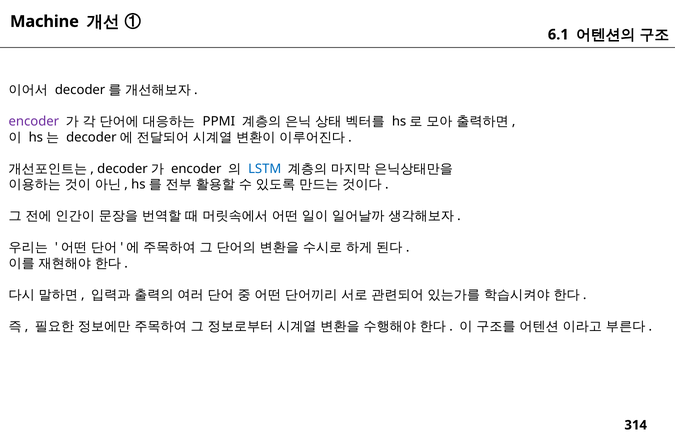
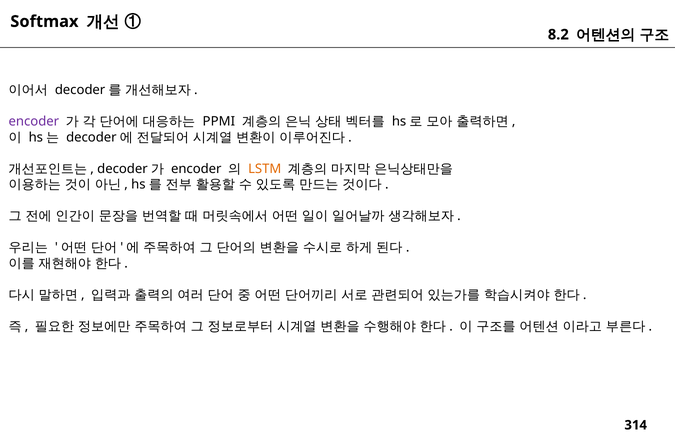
Machine: Machine -> Softmax
6.1: 6.1 -> 8.2
LSTM colour: blue -> orange
